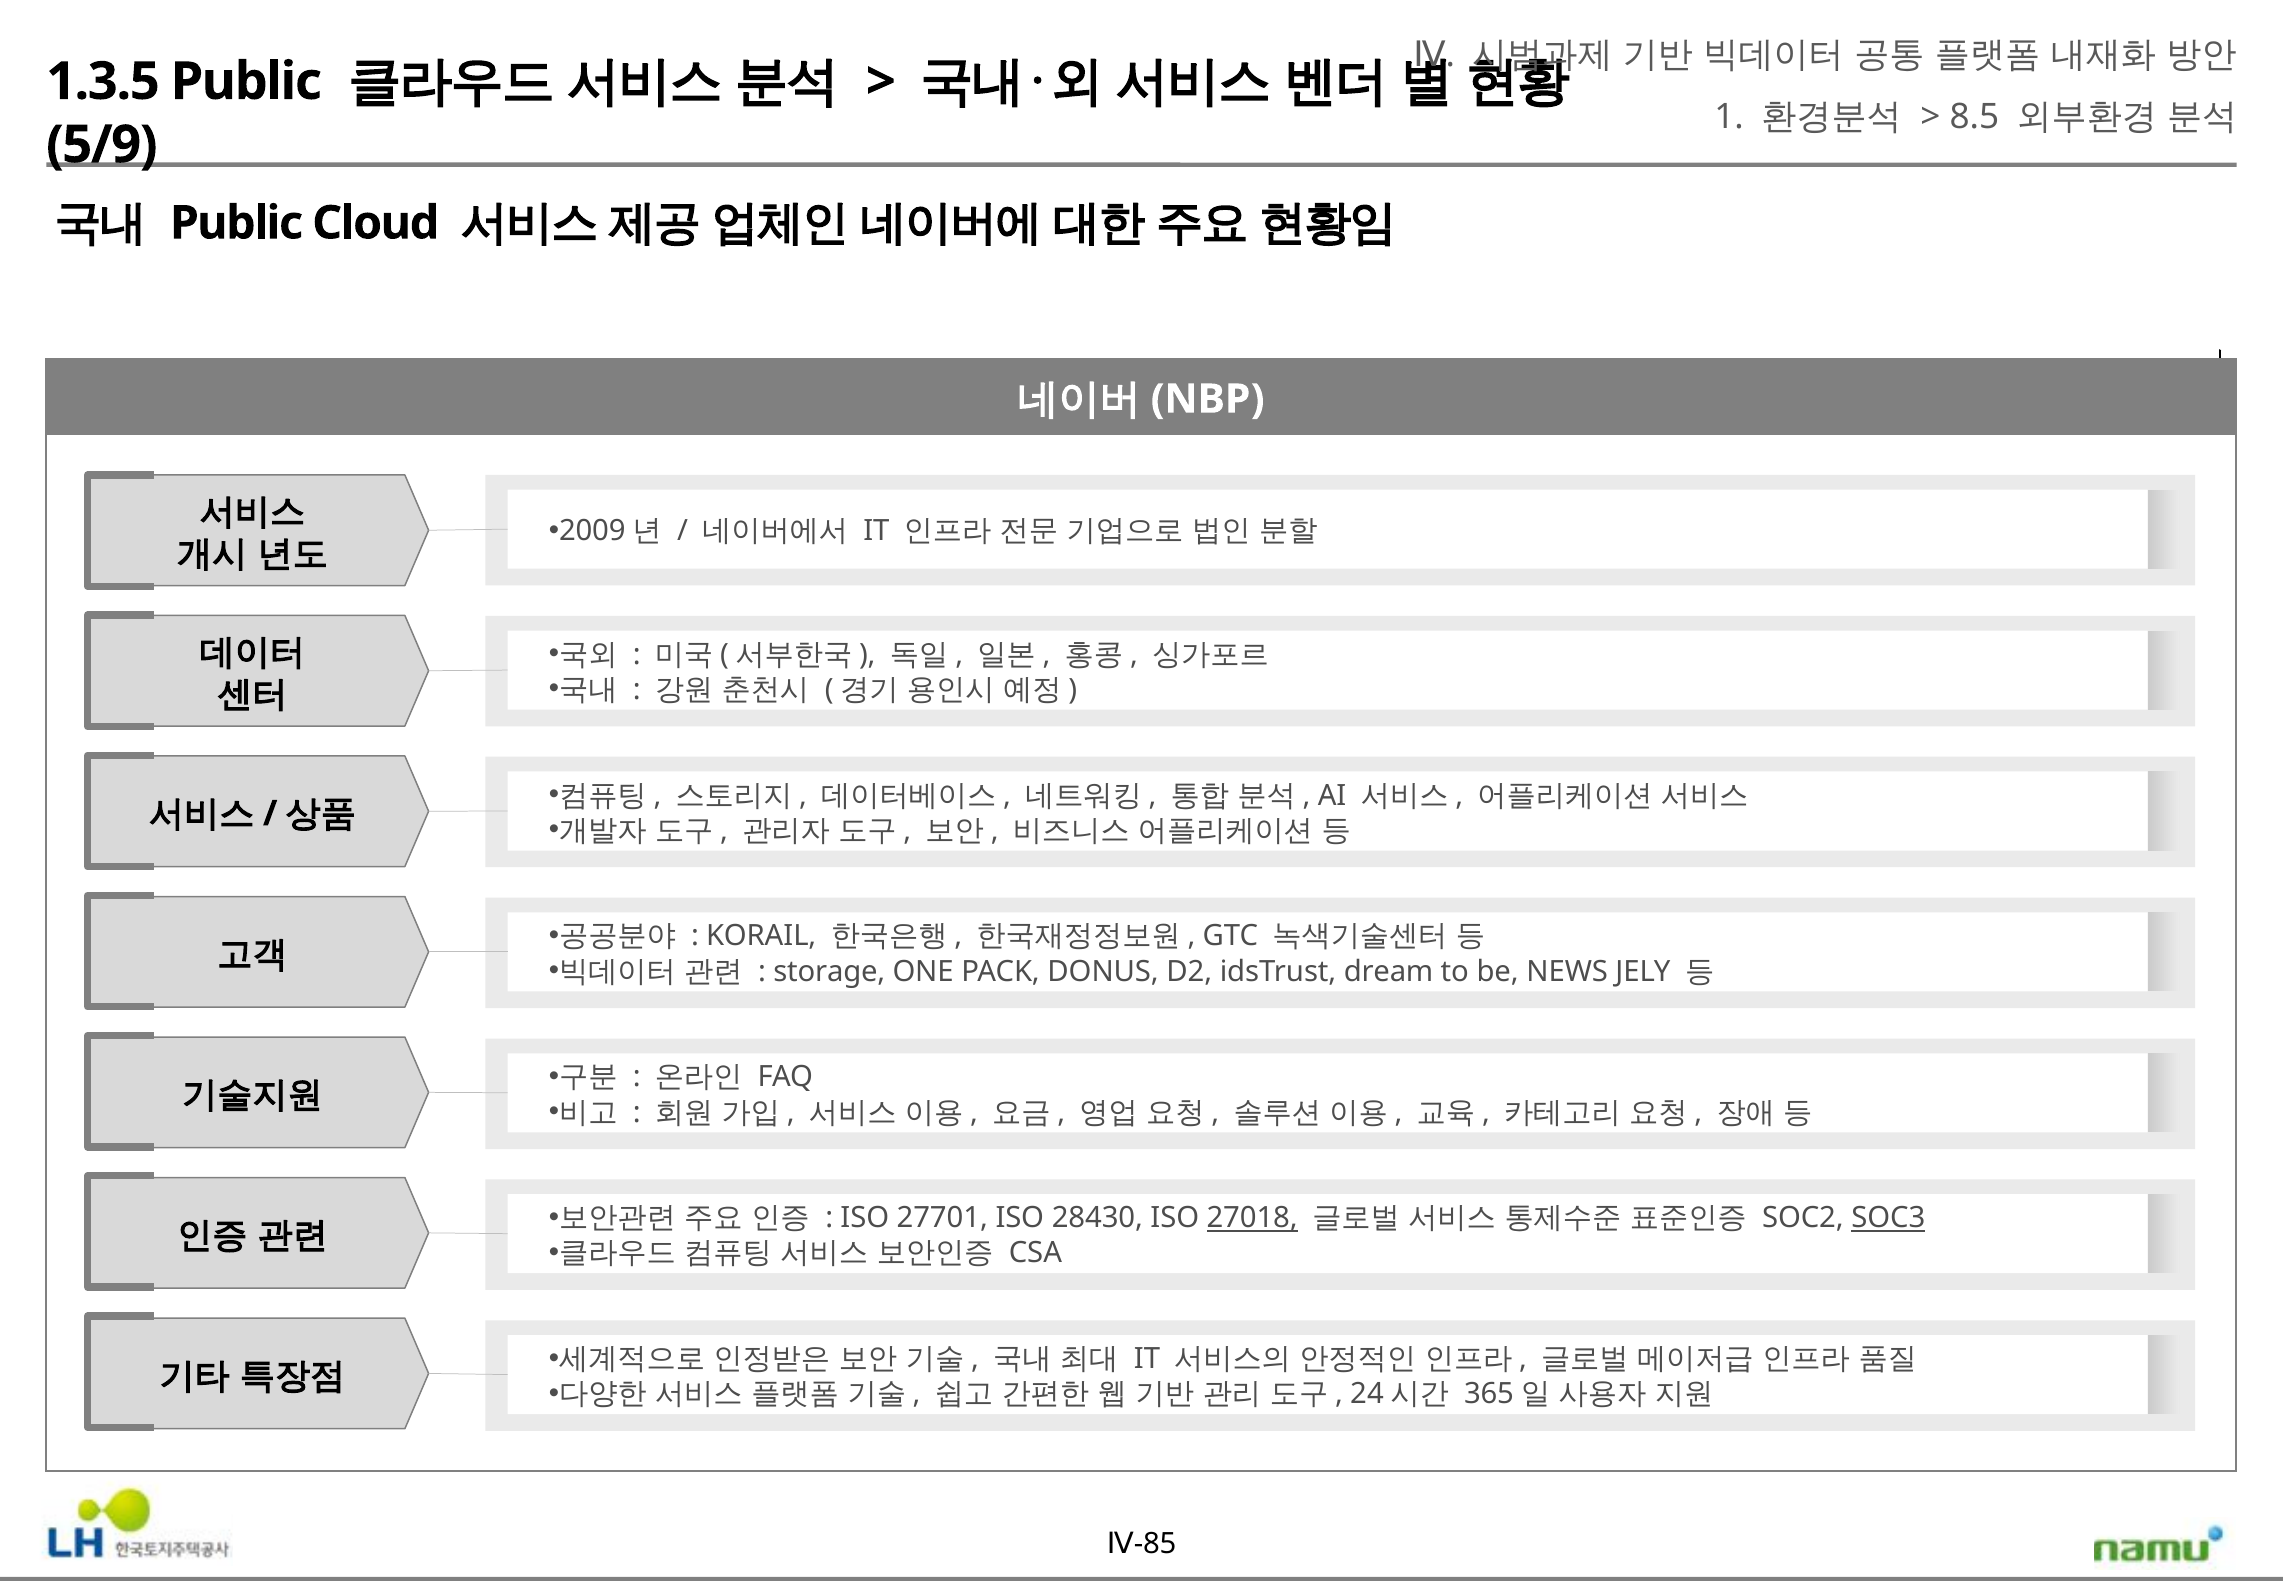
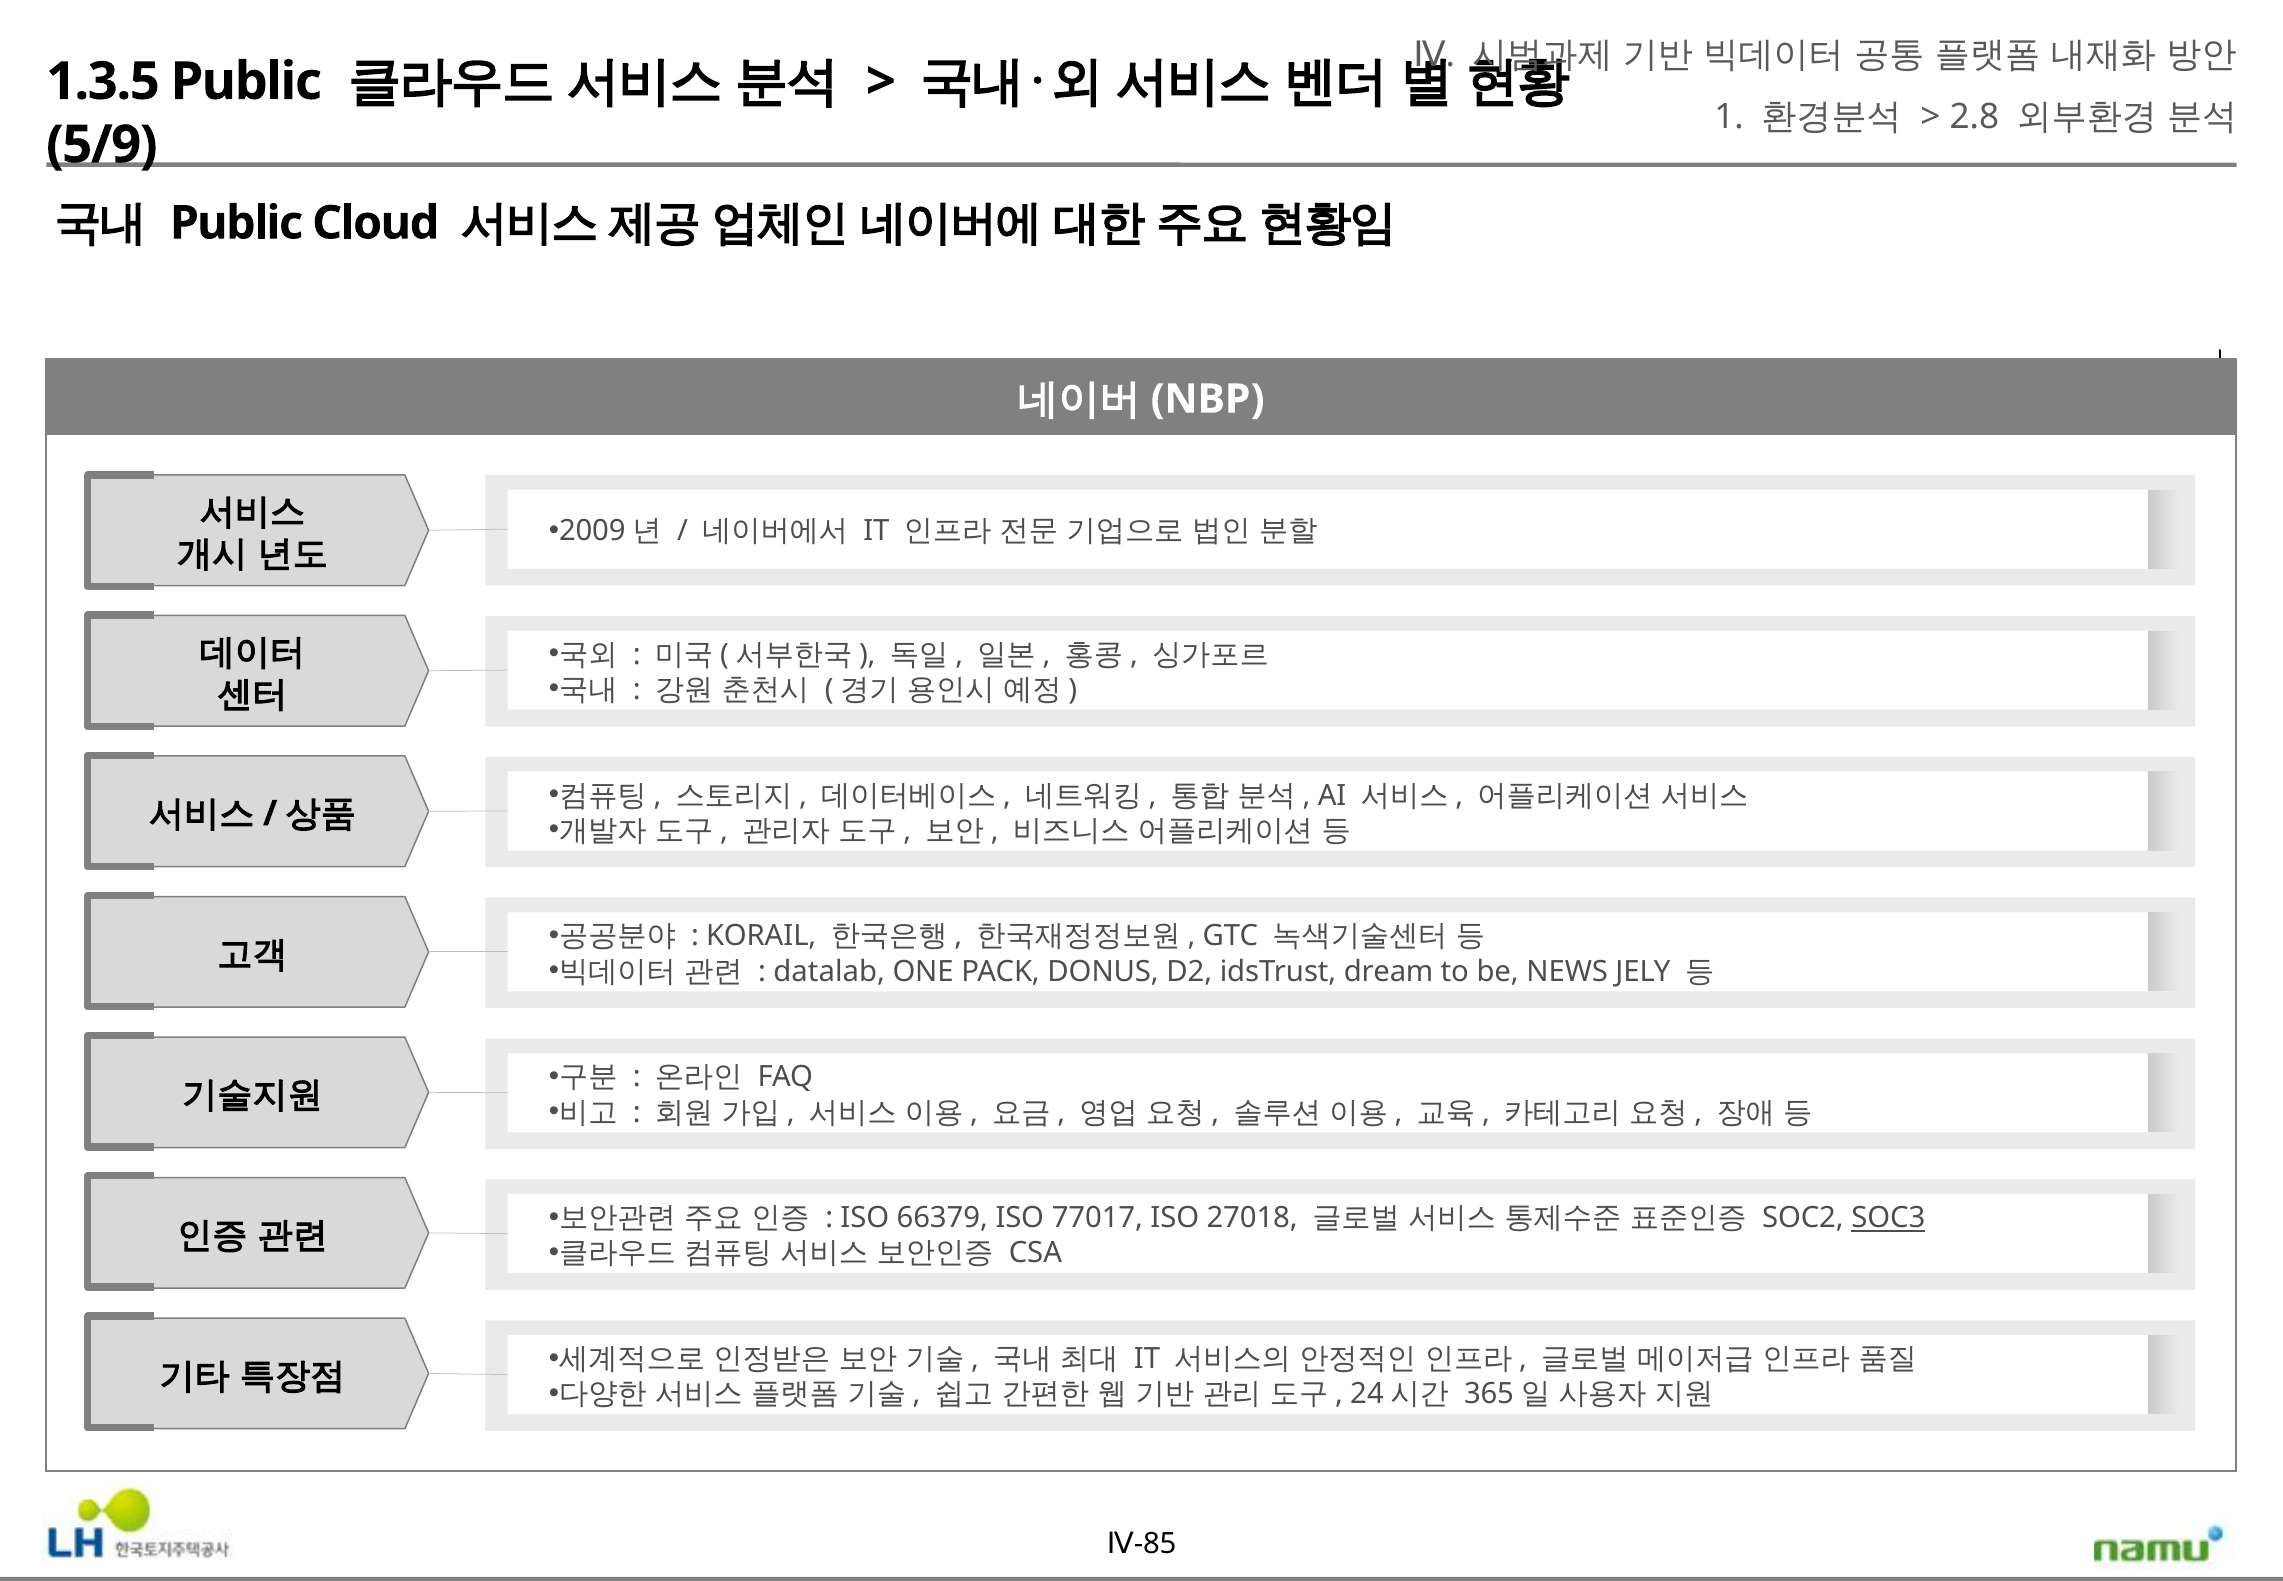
8.5: 8.5 -> 2.8
storage: storage -> datalab
27701: 27701 -> 66379
28430: 28430 -> 77017
27018 underline: present -> none
